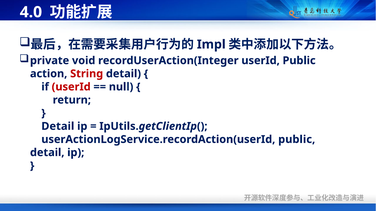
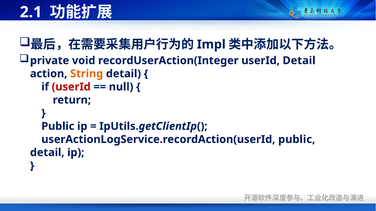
4.0: 4.0 -> 2.1
userId Public: Public -> Detail
String colour: red -> orange
Detail at (58, 127): Detail -> Public
